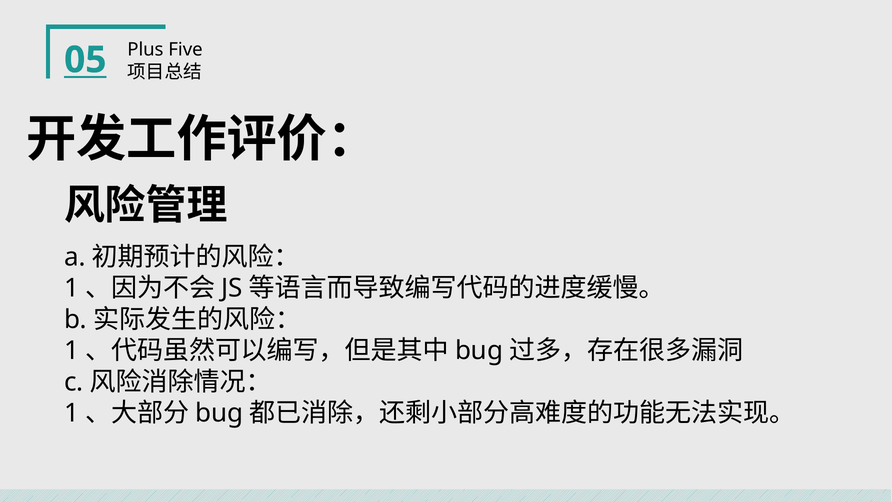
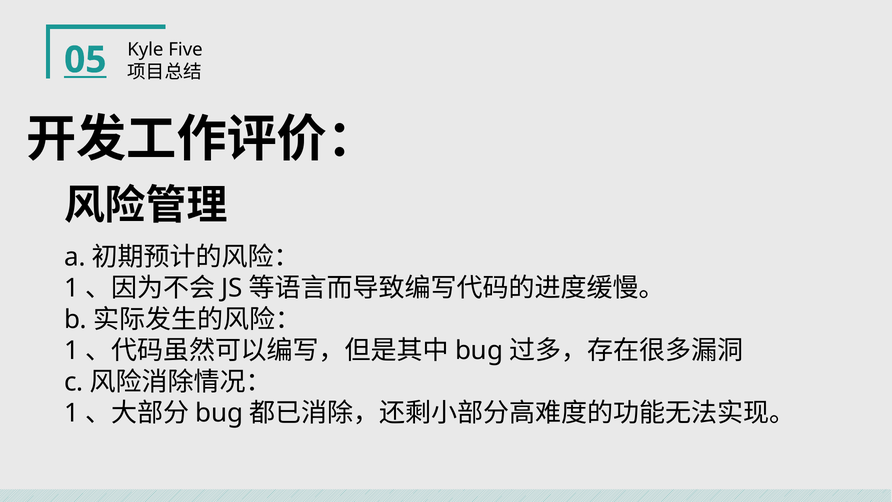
Plus: Plus -> Kyle
